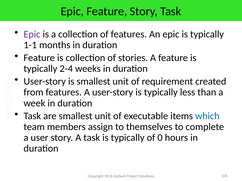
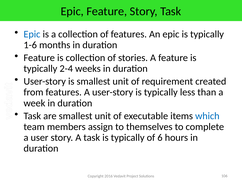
Epic at (32, 34) colour: purple -> blue
1-1: 1-1 -> 1-6
0: 0 -> 6
